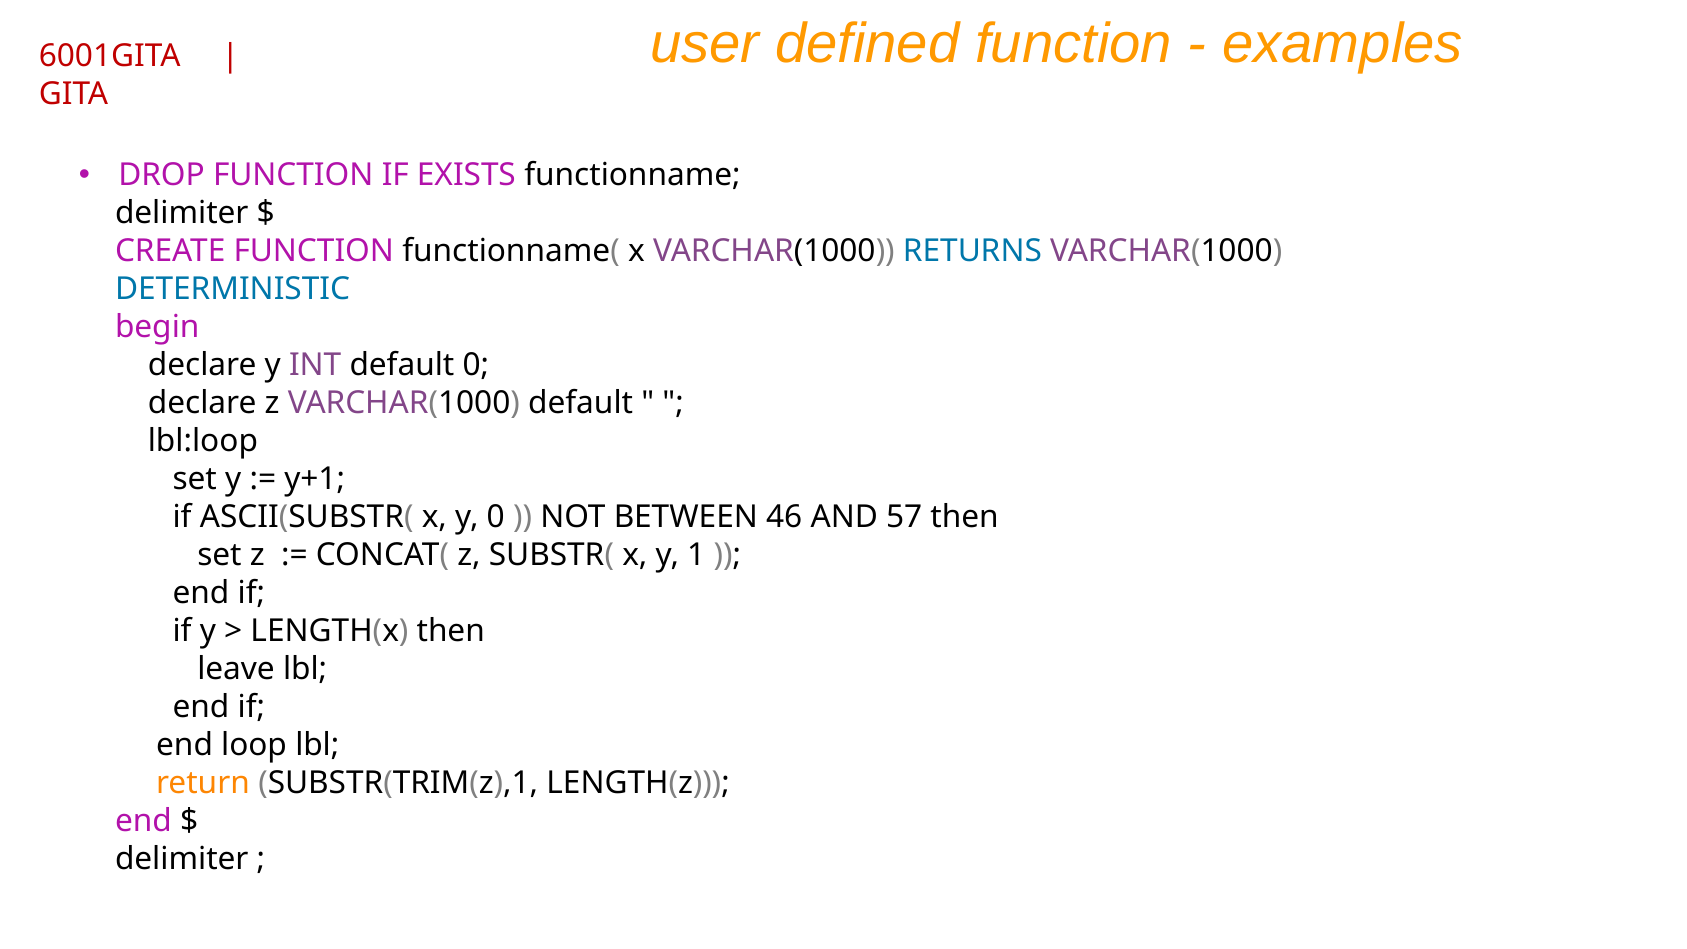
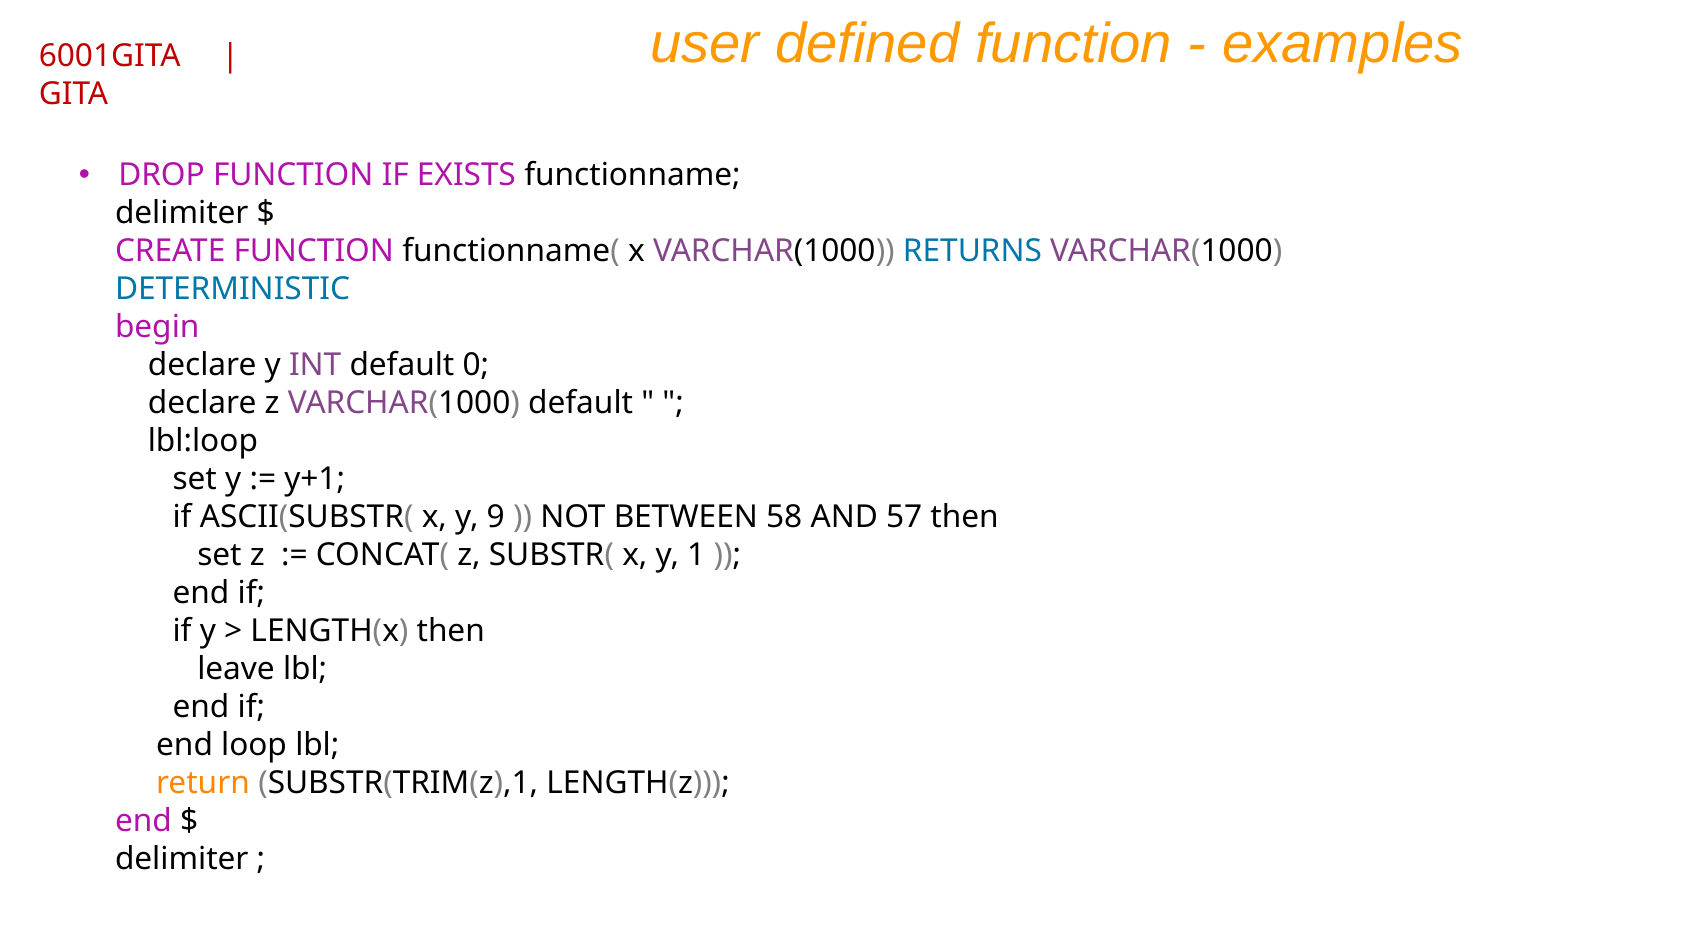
y 0: 0 -> 9
46: 46 -> 58
